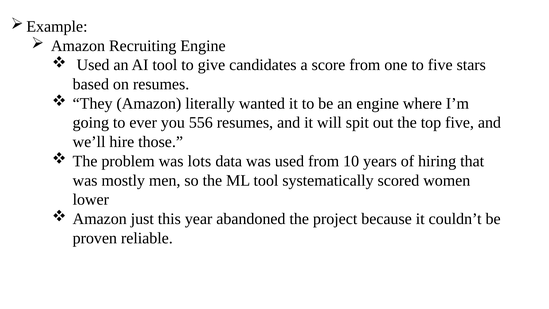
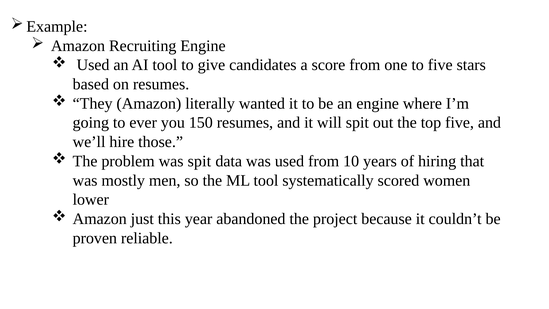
556: 556 -> 150
was lots: lots -> spit
